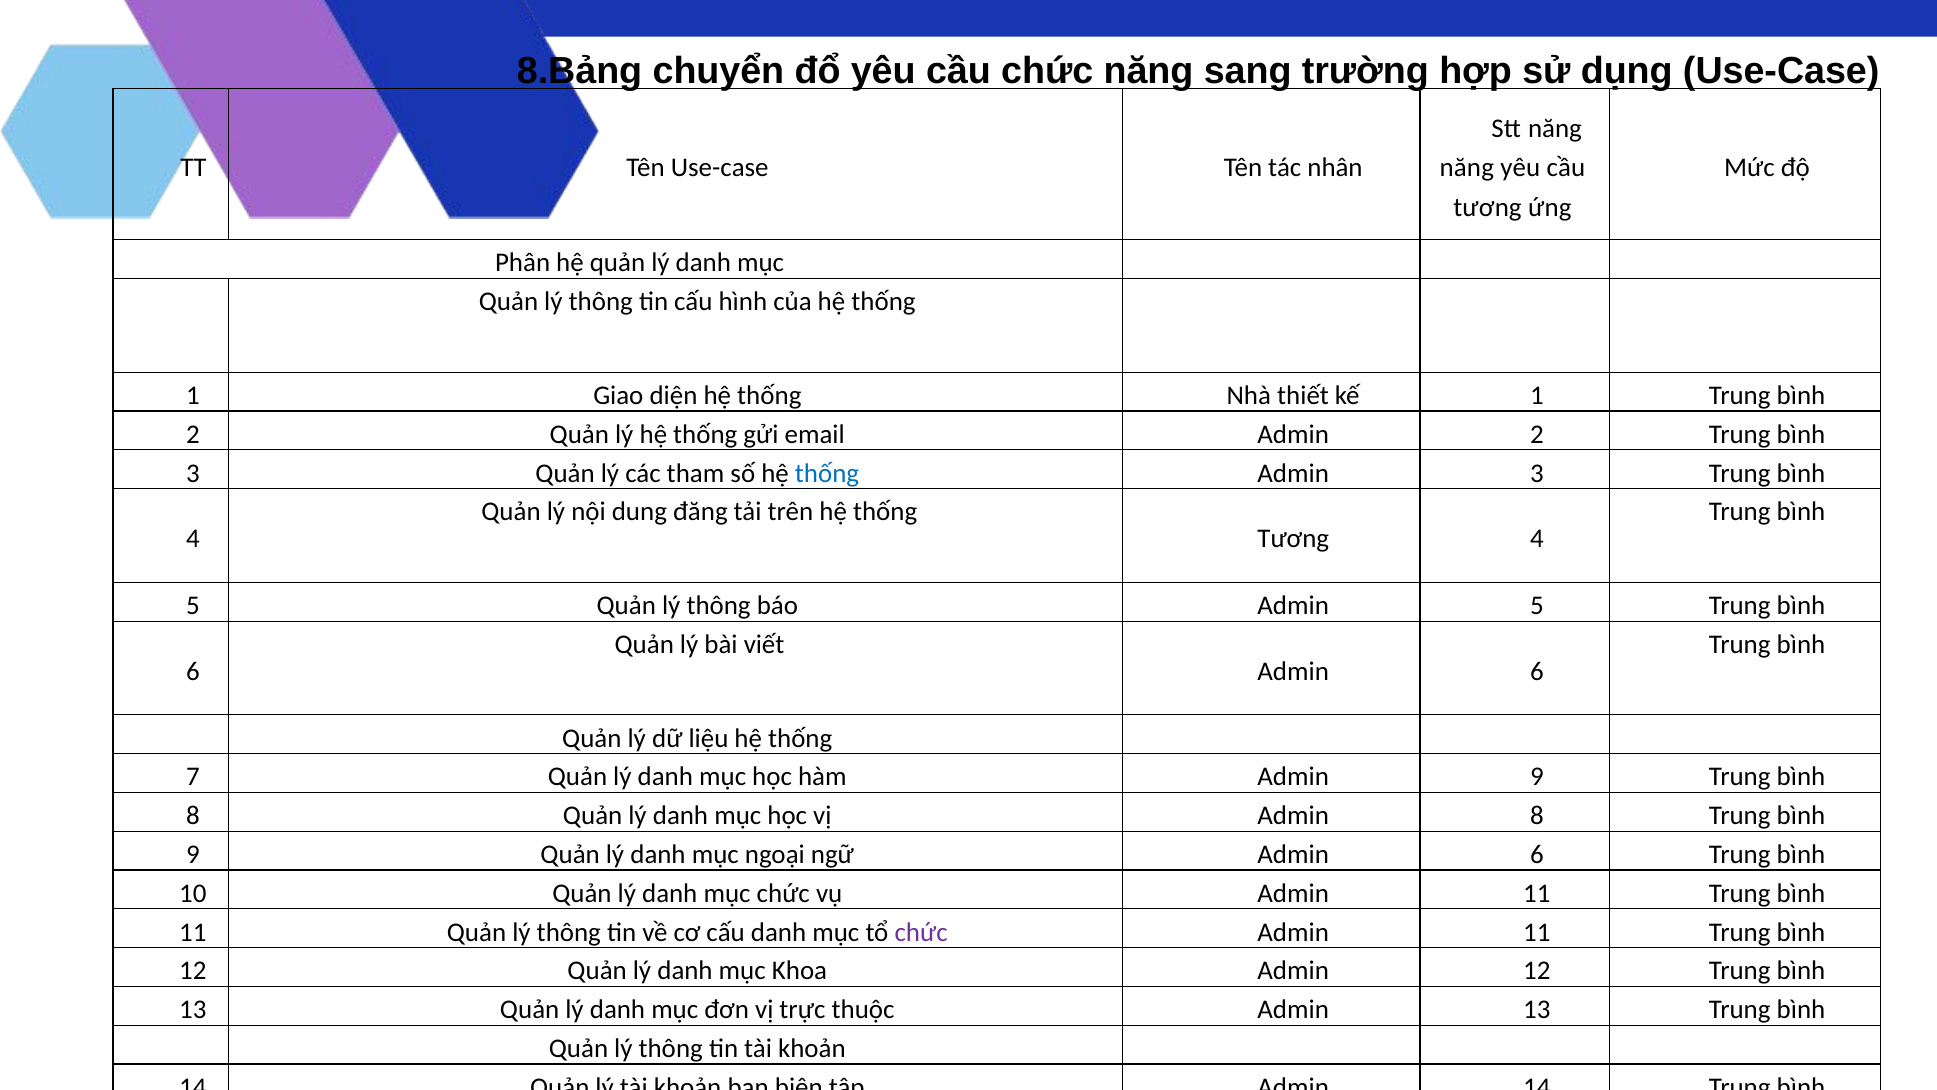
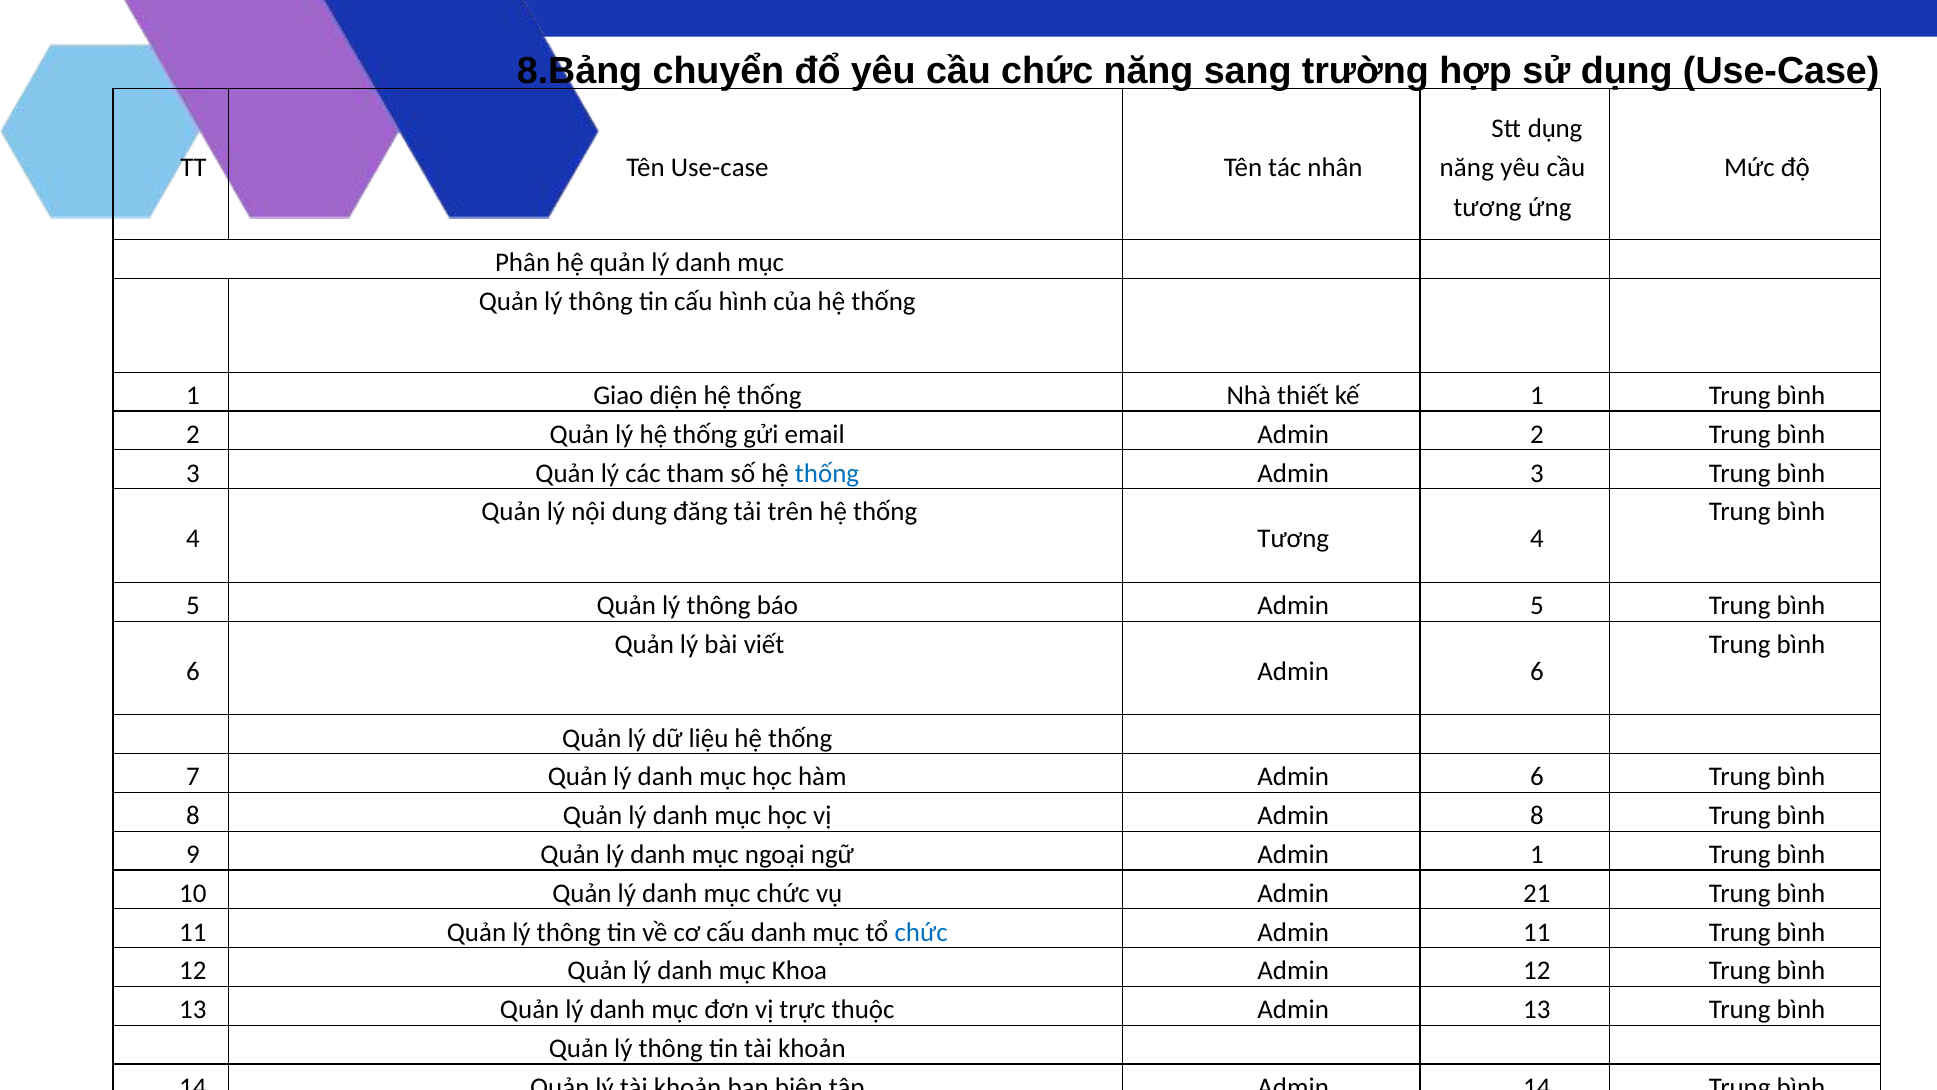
Stt năng: năng -> dụng
hàm Admin 9: 9 -> 6
ngữ Admin 6: 6 -> 1
vụ Admin 11: 11 -> 21
chức at (921, 932) colour: purple -> blue
